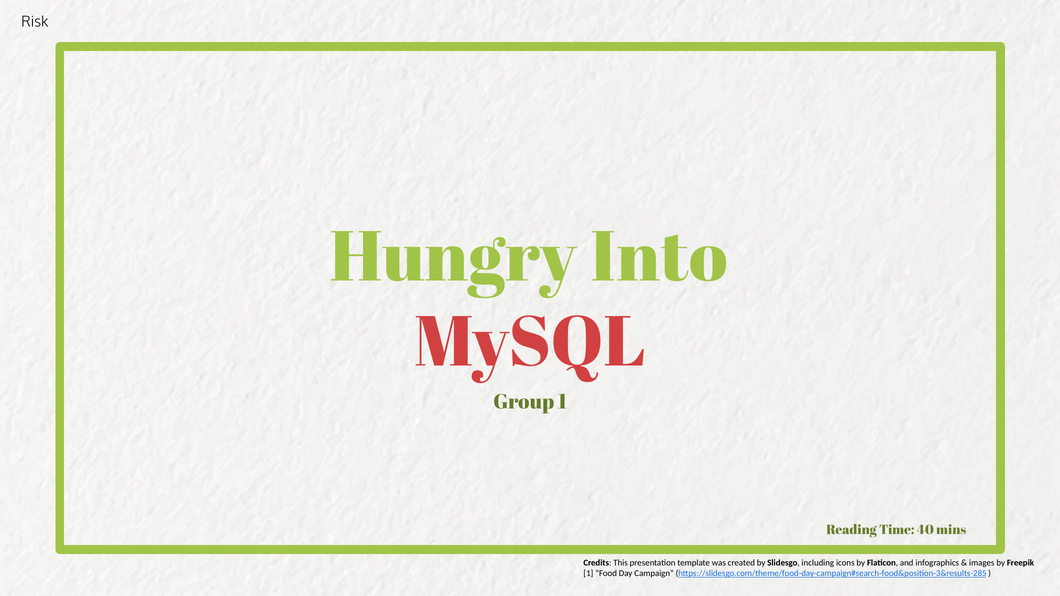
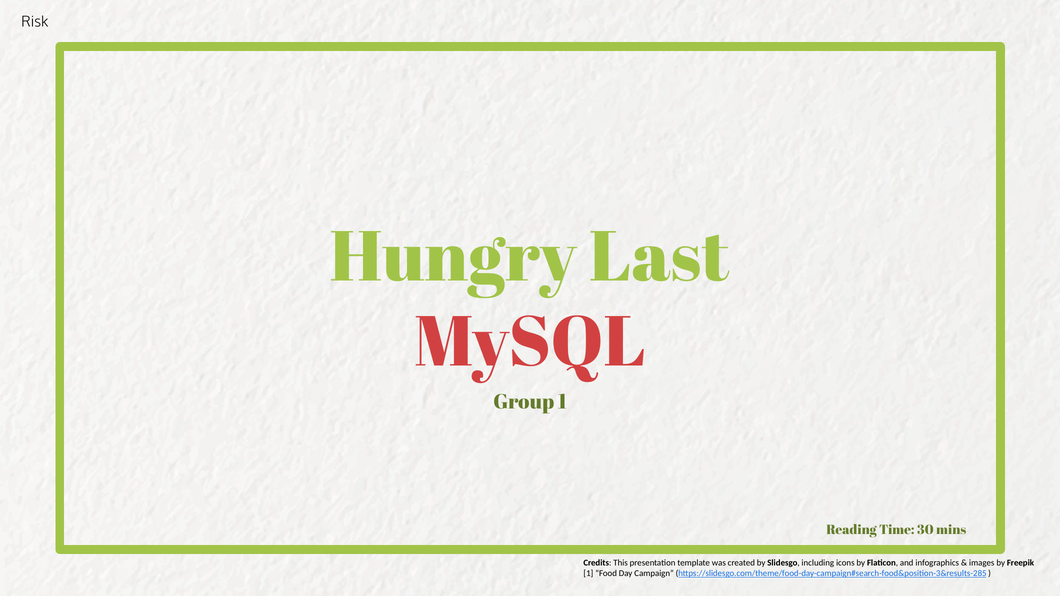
Into: Into -> Last
40: 40 -> 30
